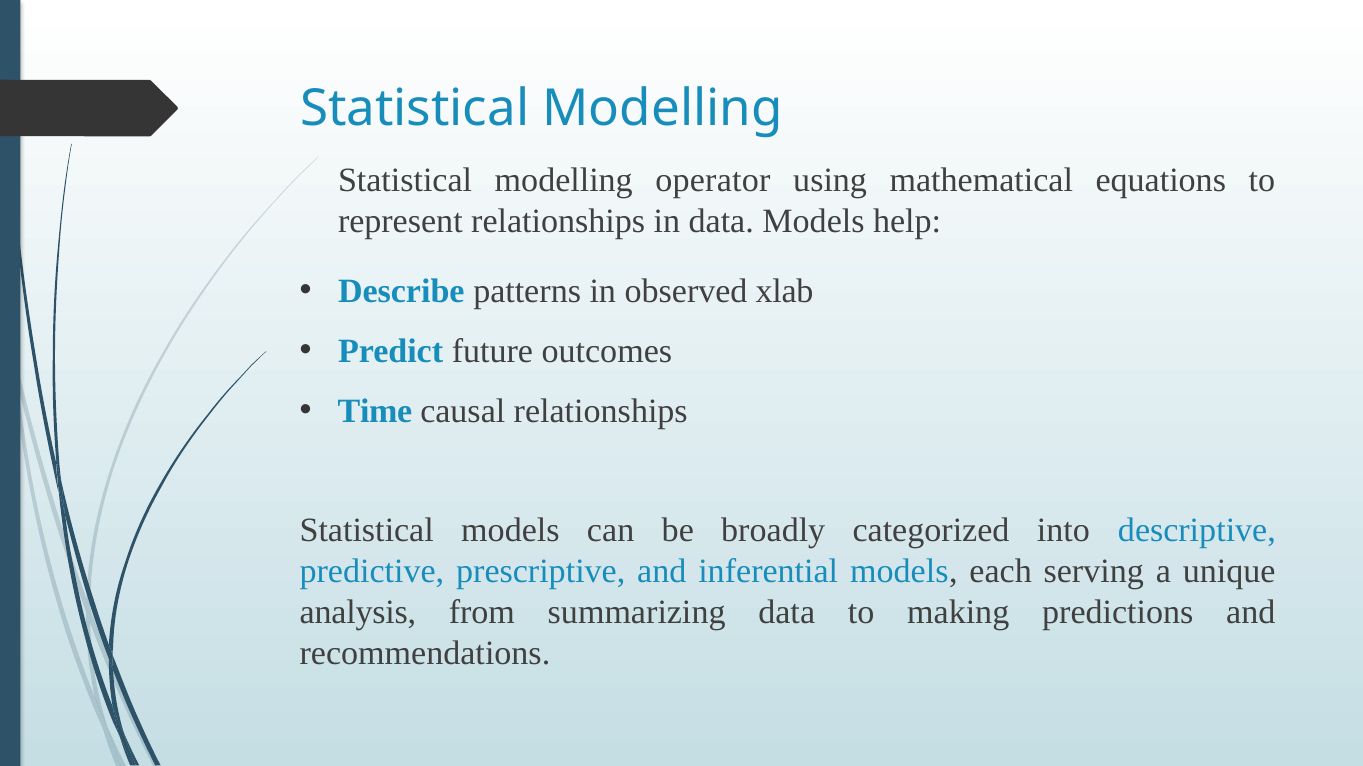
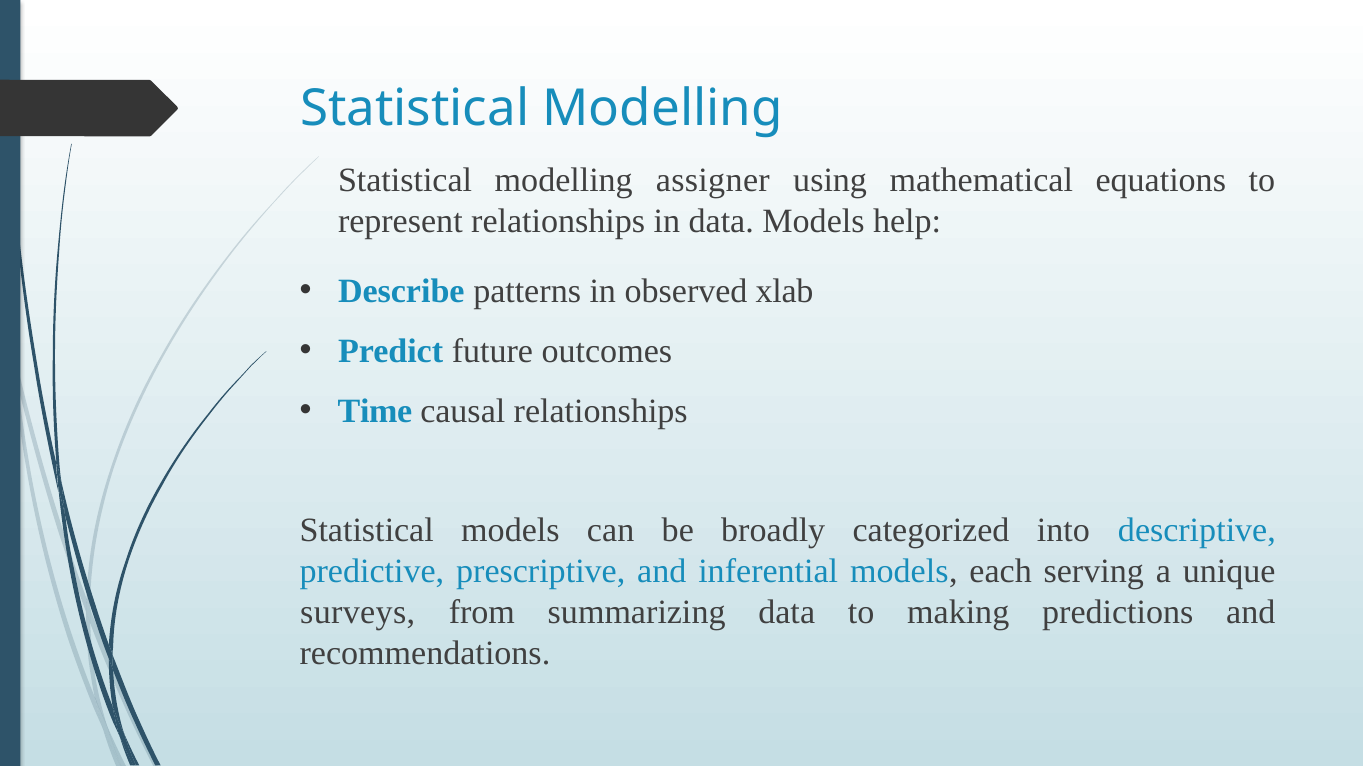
operator: operator -> assigner
analysis: analysis -> surveys
